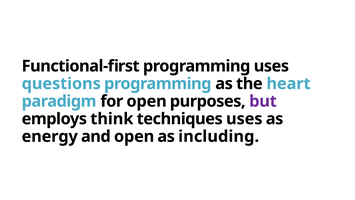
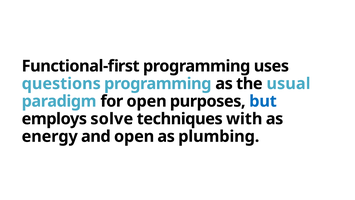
heart: heart -> usual
but colour: purple -> blue
think: think -> solve
techniques uses: uses -> with
including: including -> plumbing
